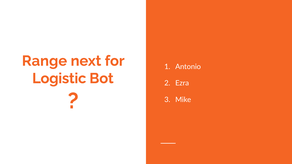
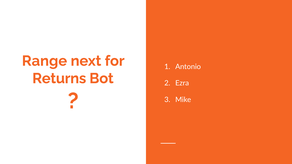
Logistic: Logistic -> Returns
